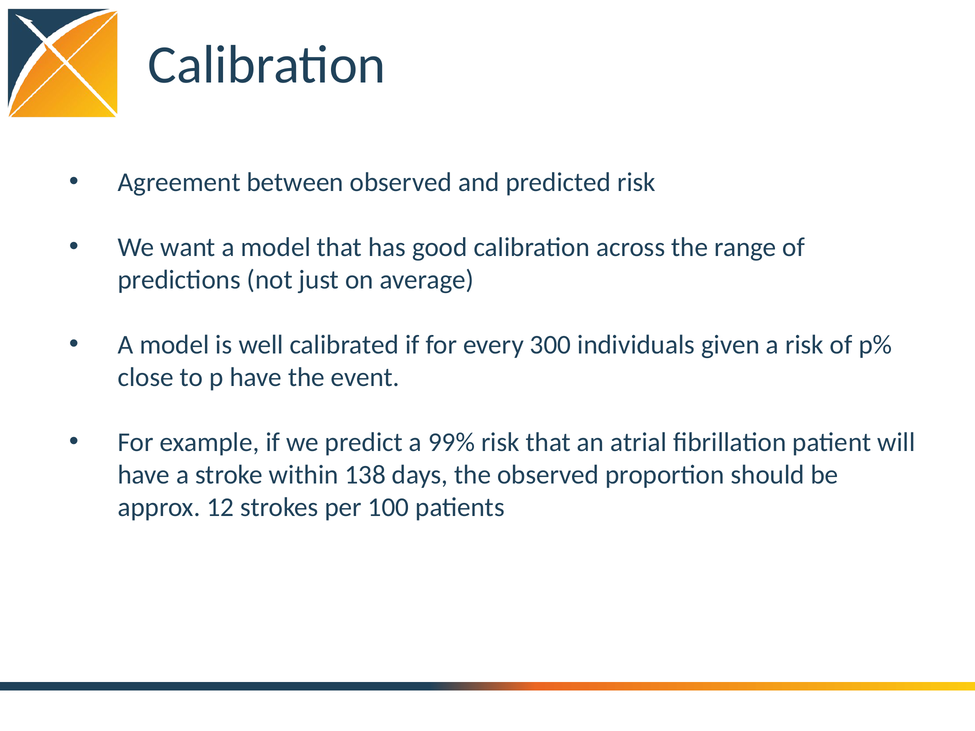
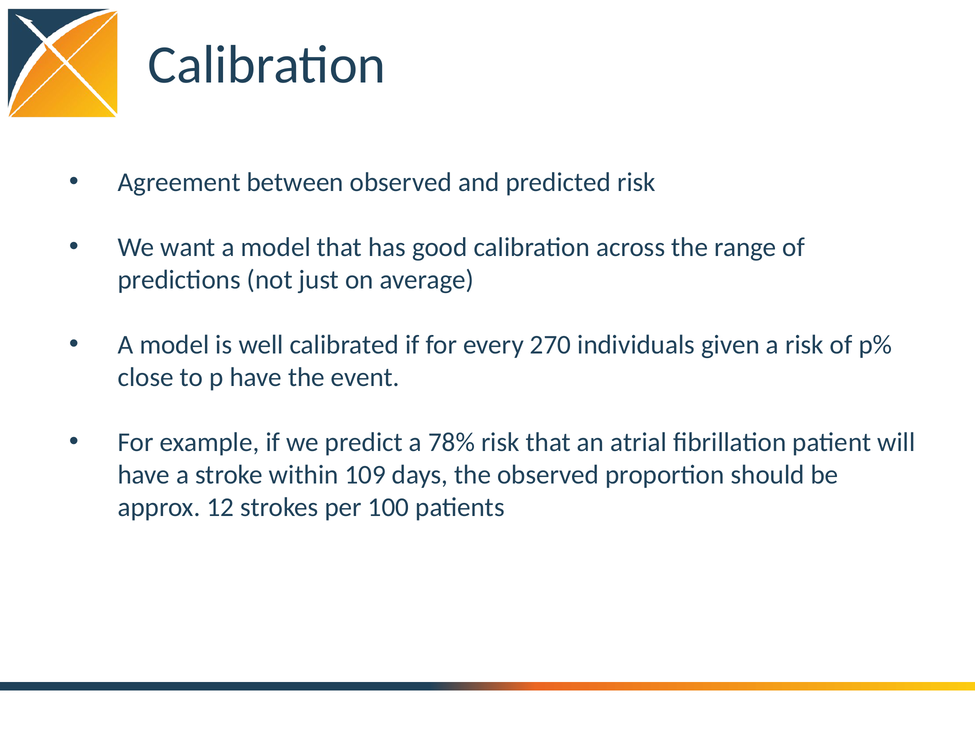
300: 300 -> 270
99%: 99% -> 78%
138: 138 -> 109
